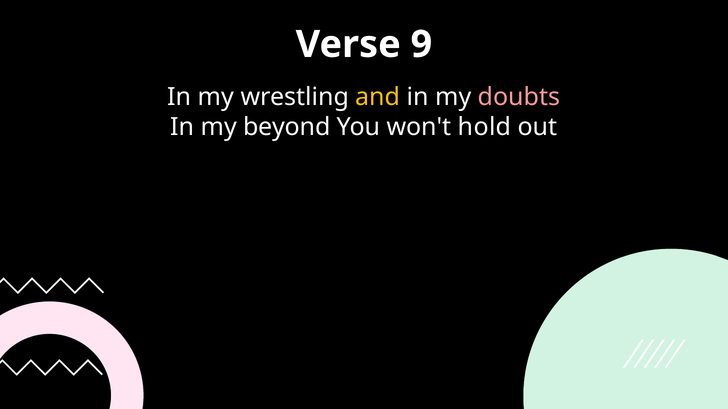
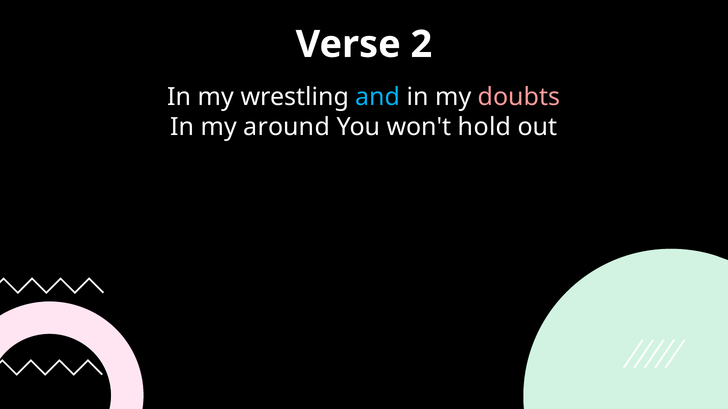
9: 9 -> 2
and colour: yellow -> light blue
beyond: beyond -> around
